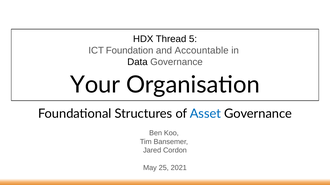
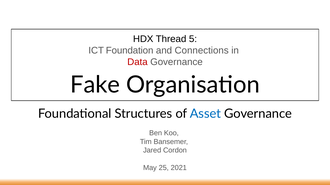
Accountable: Accountable -> Connections
Data colour: black -> red
Your: Your -> Fake
